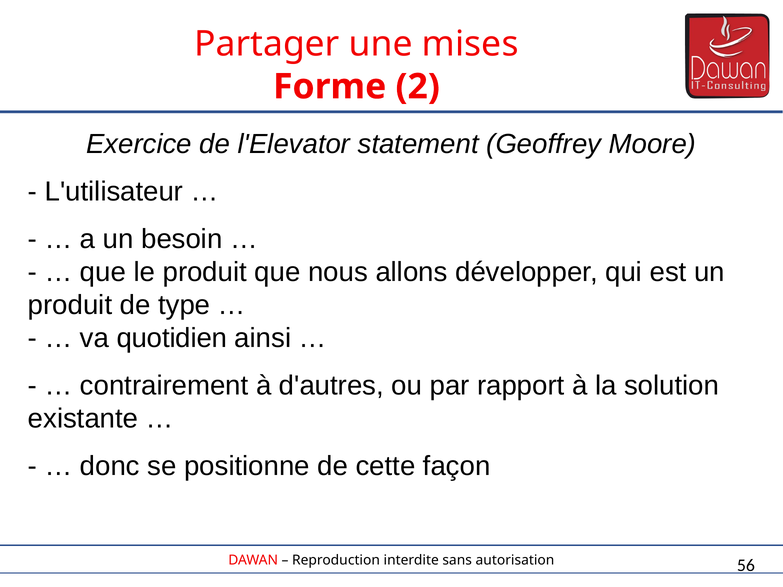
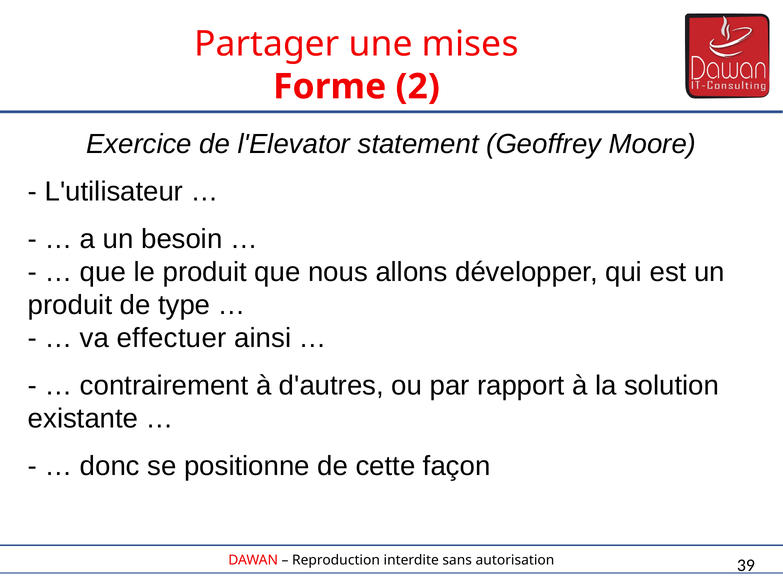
quotidien: quotidien -> effectuer
56: 56 -> 39
